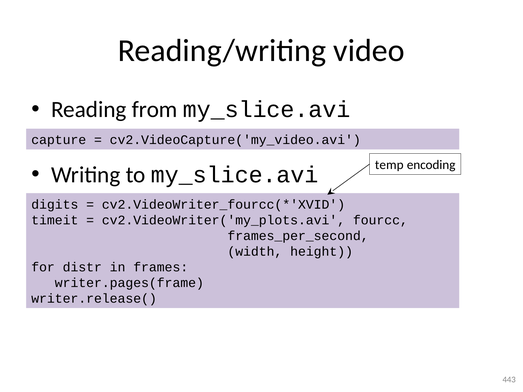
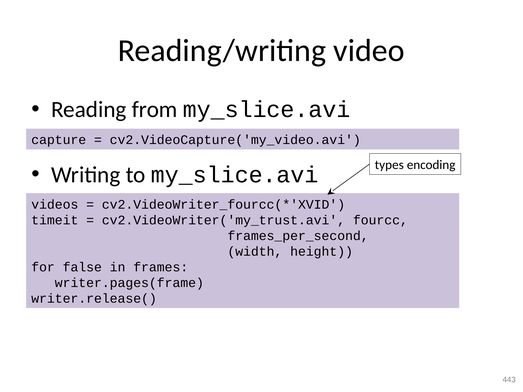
temp: temp -> types
digits: digits -> videos
cv2.VideoWriter('my_plots.avi: cv2.VideoWriter('my_plots.avi -> cv2.VideoWriter('my_trust.avi
distr: distr -> false
